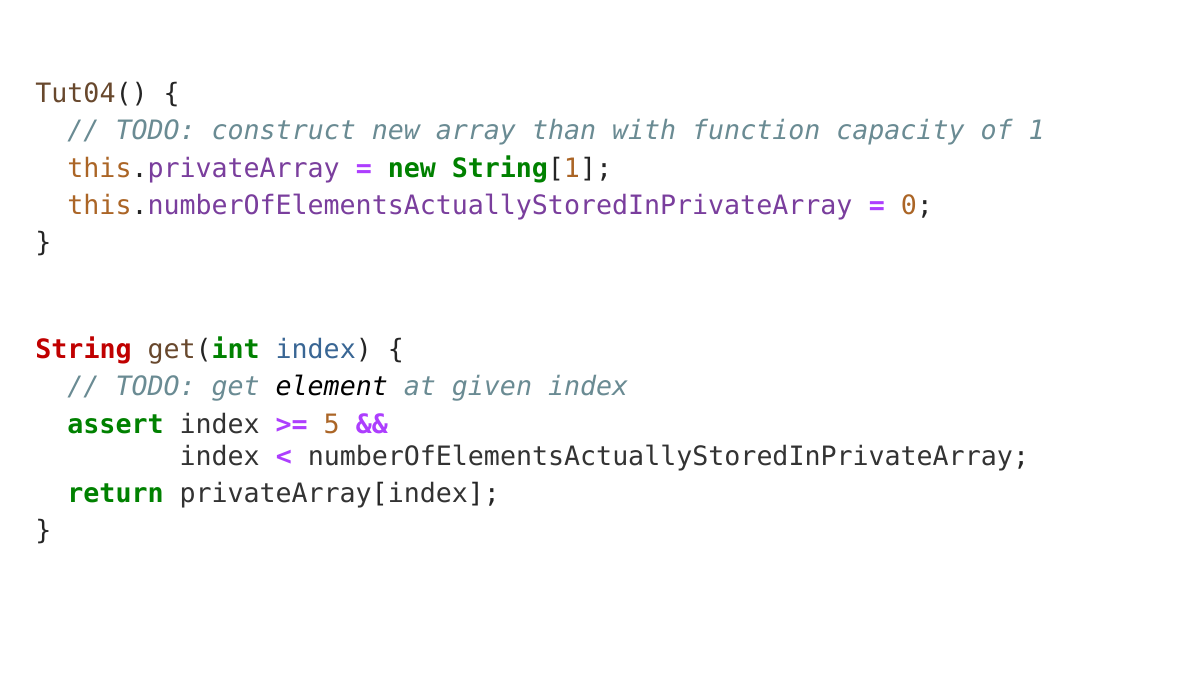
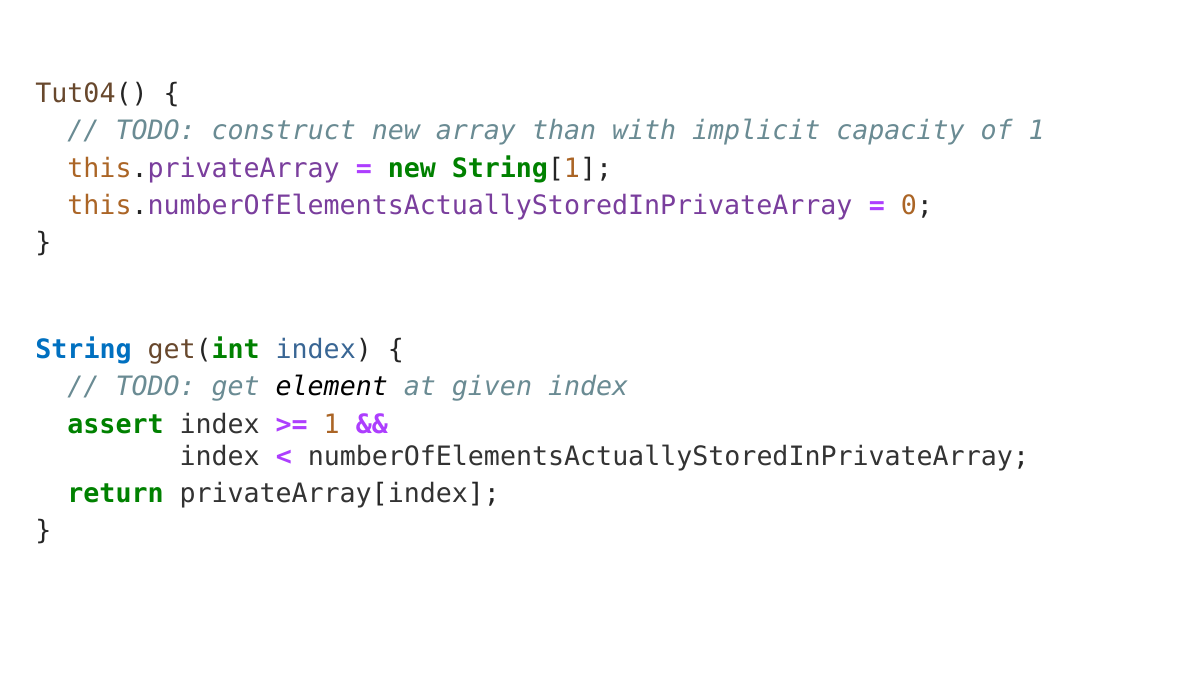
function: function -> implicit
String colour: red -> blue
5 at (332, 424): 5 -> 1
